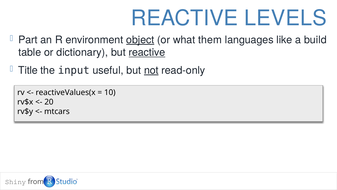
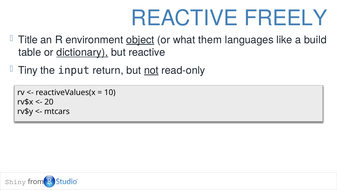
LEVELS: LEVELS -> FREELY
Part: Part -> Title
dictionary underline: none -> present
reactive at (147, 52) underline: present -> none
Title: Title -> Tiny
useful: useful -> return
